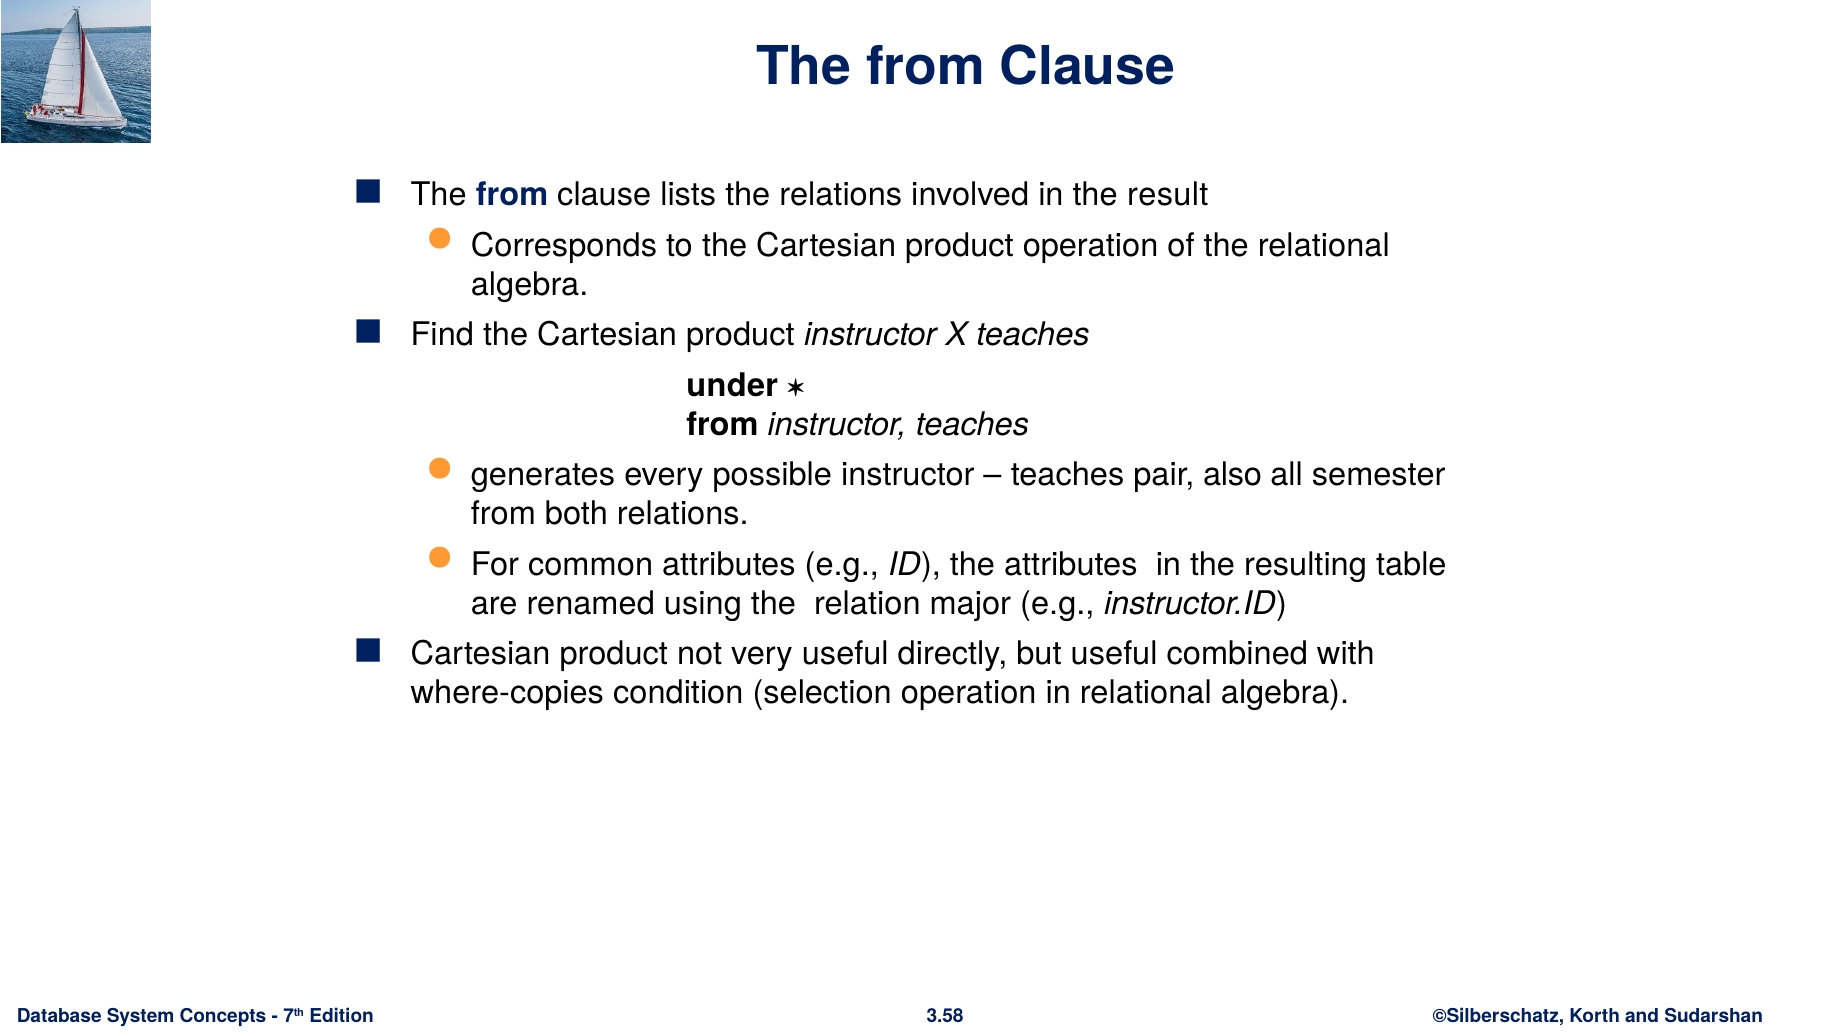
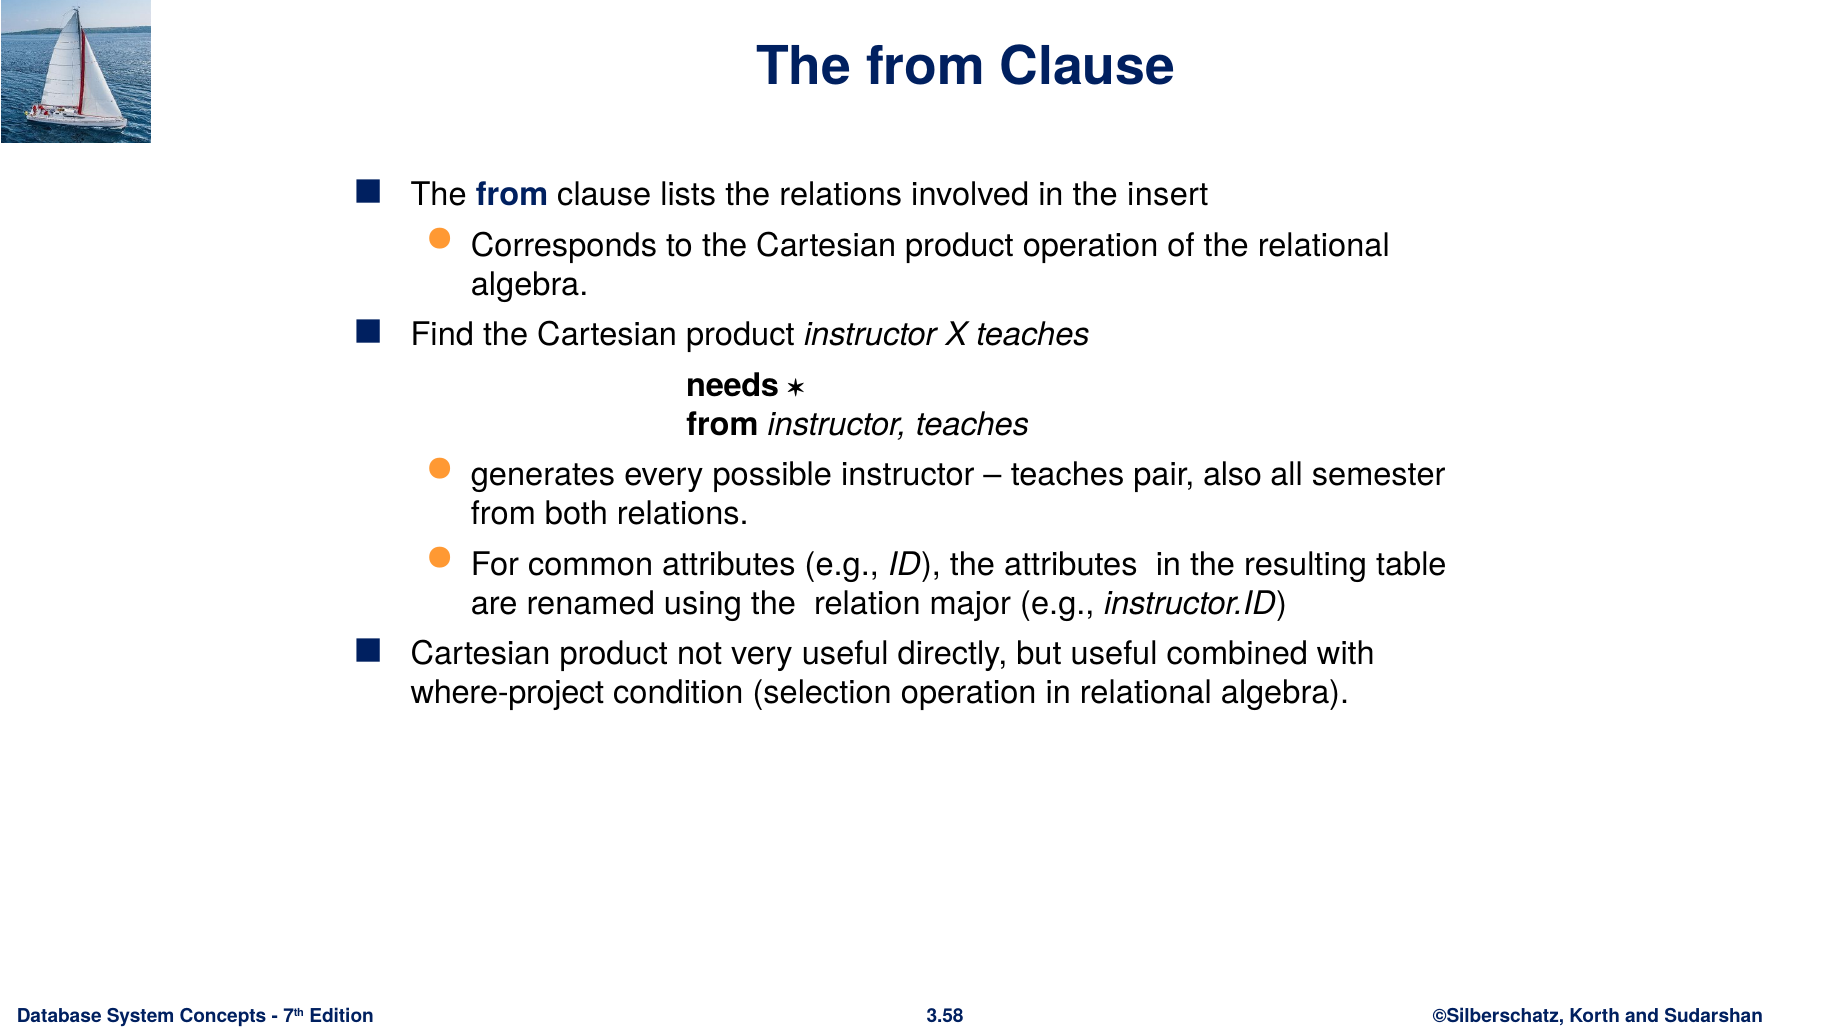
result: result -> insert
under: under -> needs
where-copies: where-copies -> where-project
